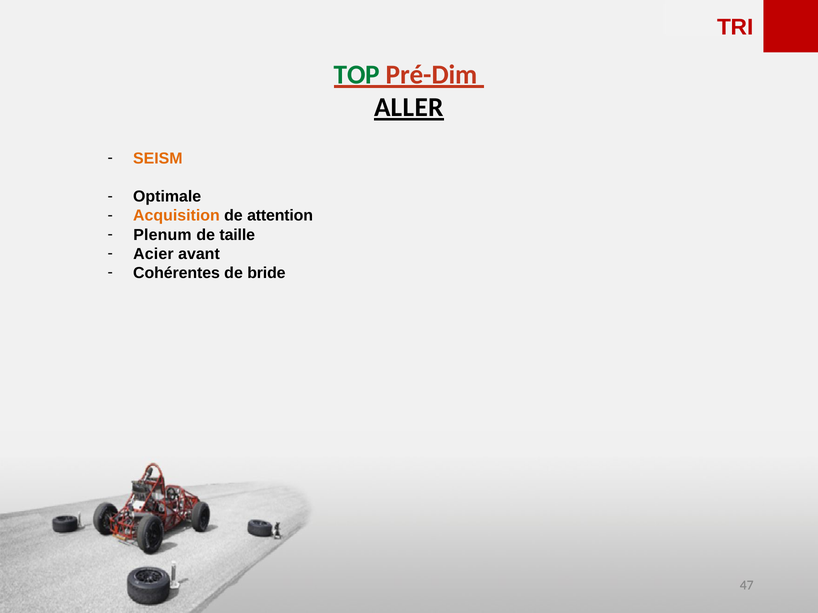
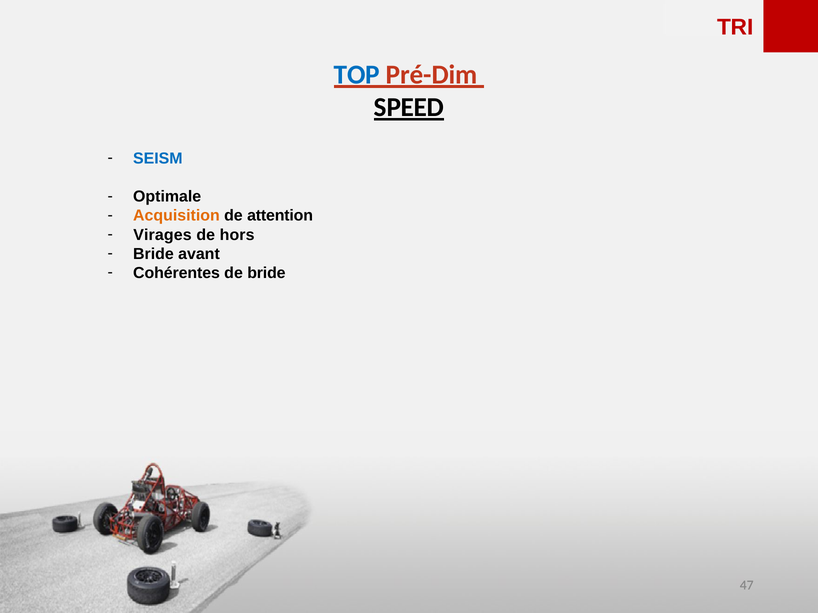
TOP colour: green -> blue
ALLER: ALLER -> SPEED
SEISM colour: orange -> blue
Plenum: Plenum -> Virages
taille: taille -> hors
Acier at (153, 254): Acier -> Bride
